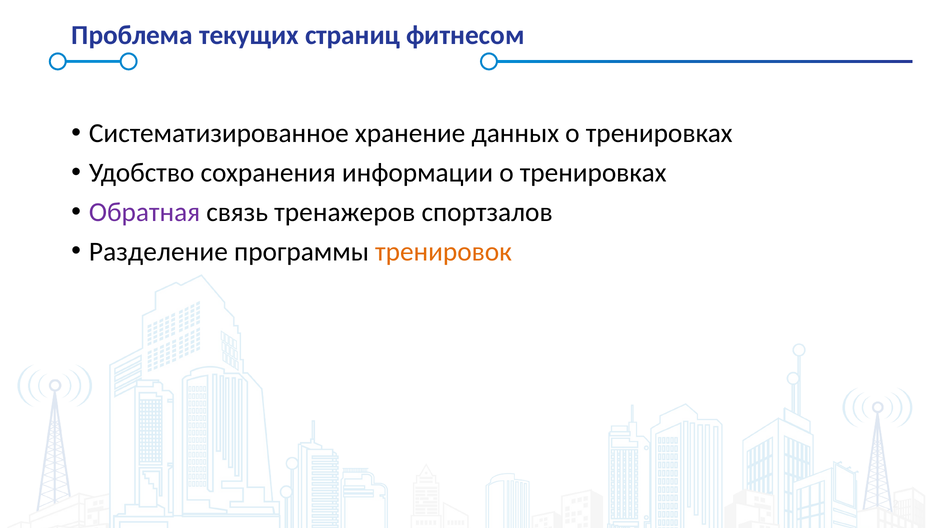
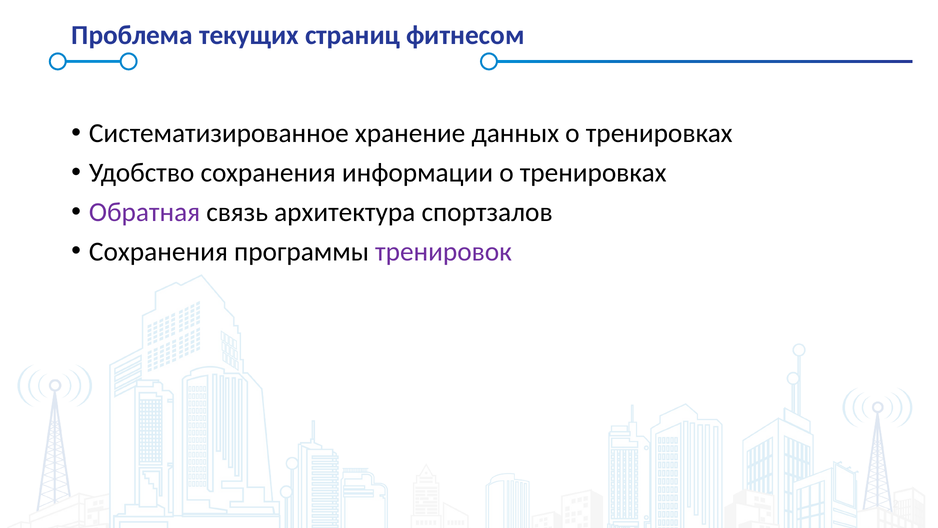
тренажеров: тренажеров -> архитектура
Разделение at (158, 251): Разделение -> Сохранения
тренировок colour: orange -> purple
